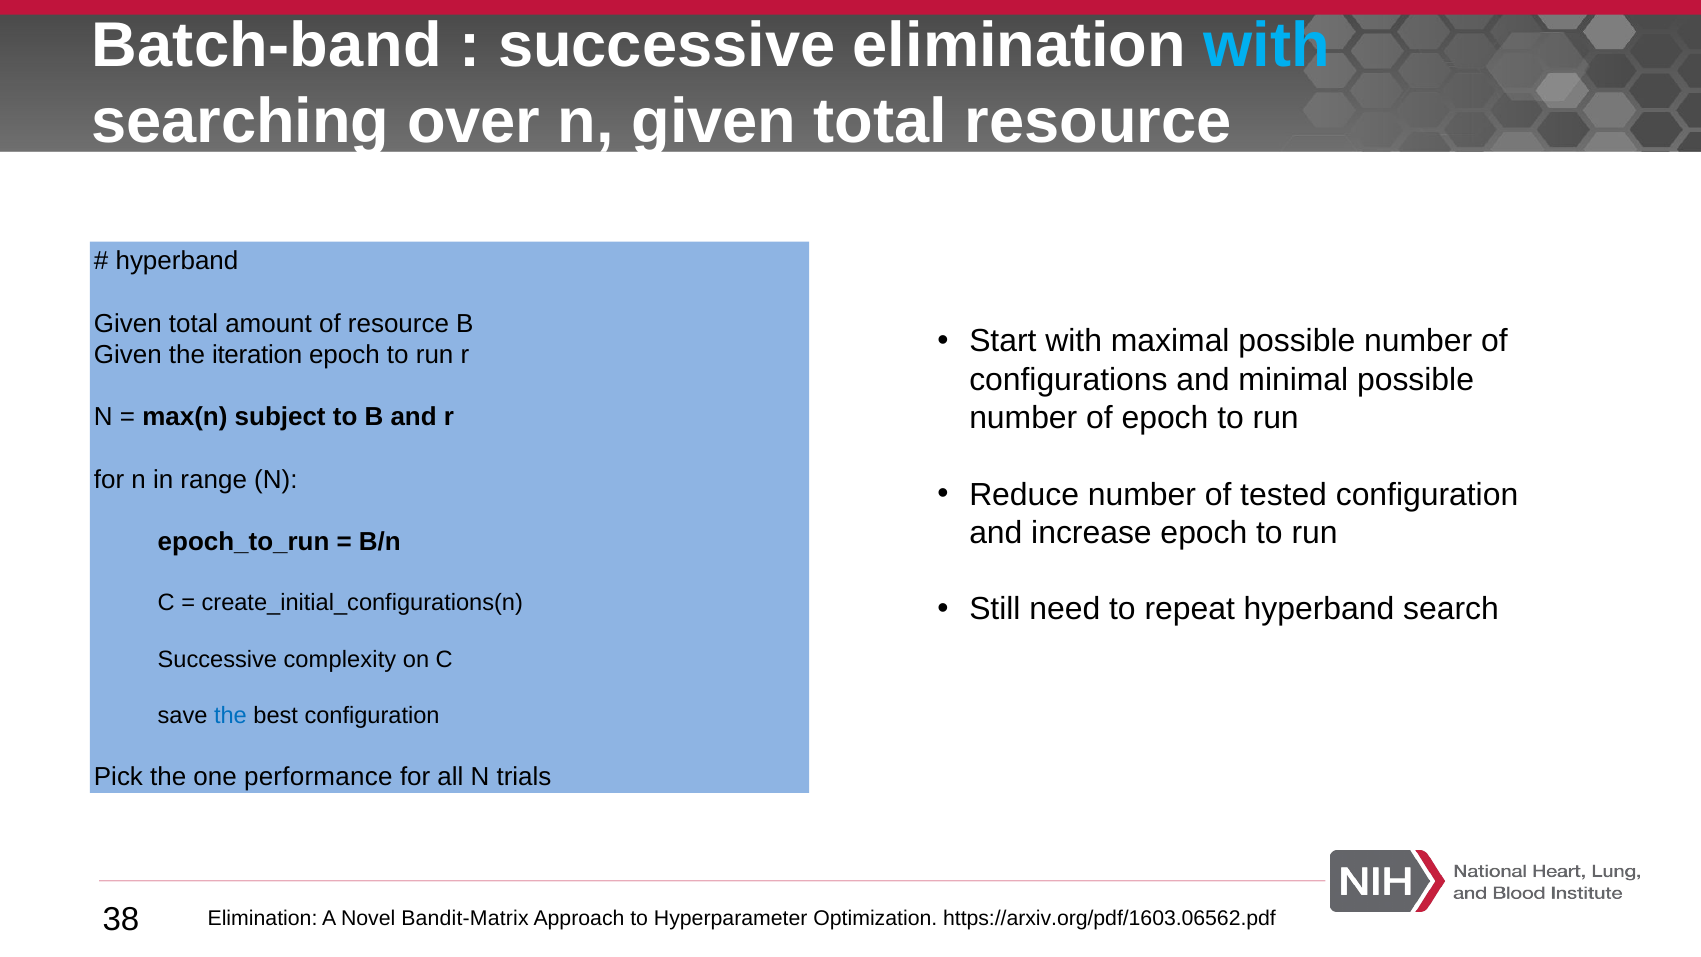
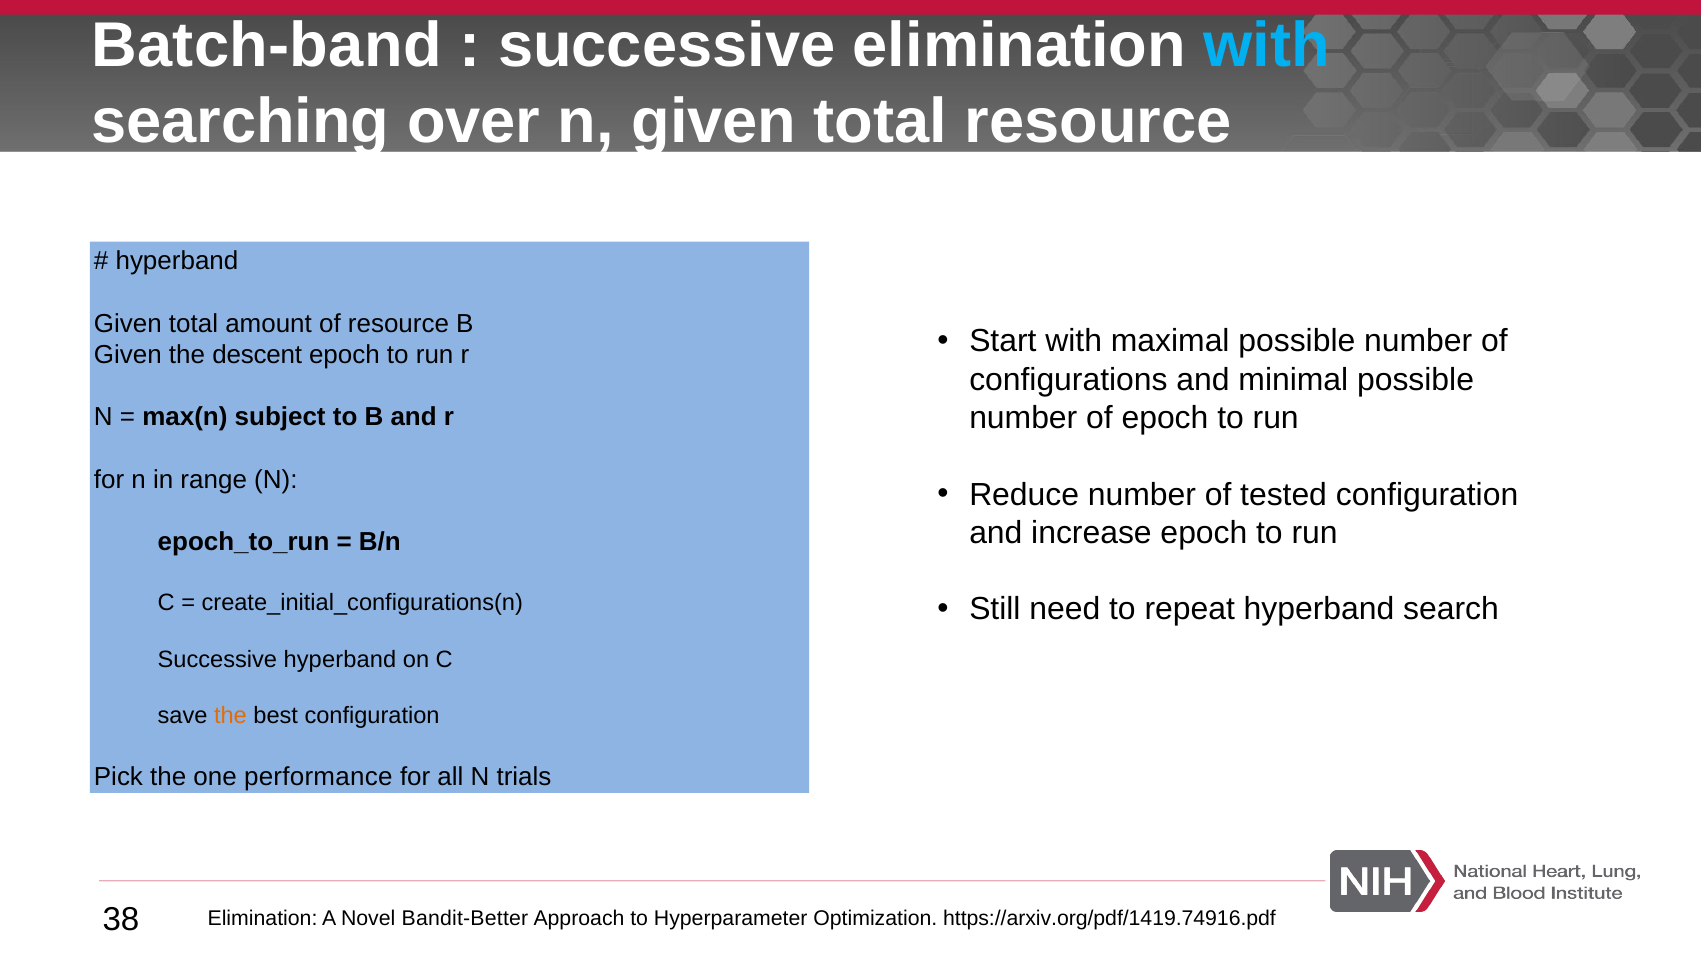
iteration: iteration -> descent
Successive complexity: complexity -> hyperband
the at (230, 716) colour: blue -> orange
Bandit-Matrix: Bandit-Matrix -> Bandit-Better
https://arxiv.org/pdf/1603.06562.pdf: https://arxiv.org/pdf/1603.06562.pdf -> https://arxiv.org/pdf/1419.74916.pdf
